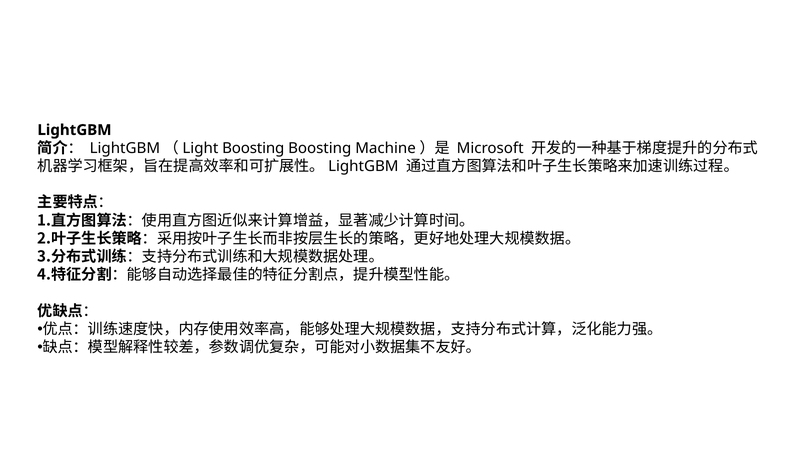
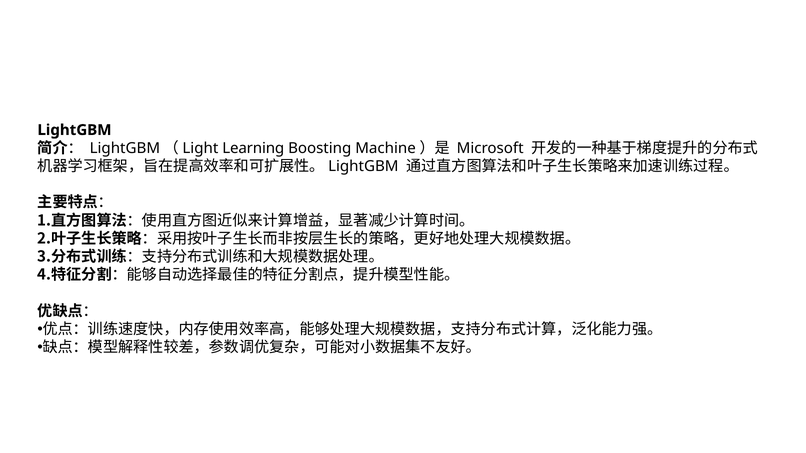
LightGBM（Light Boosting: Boosting -> Learning
